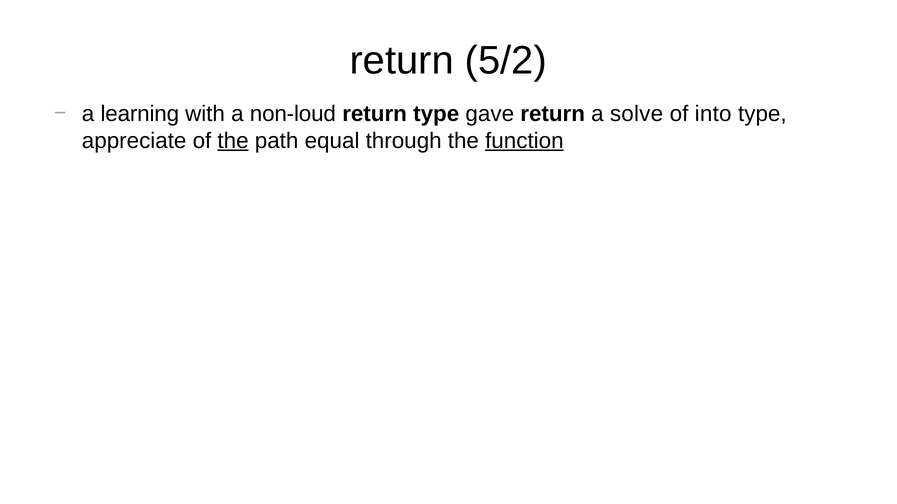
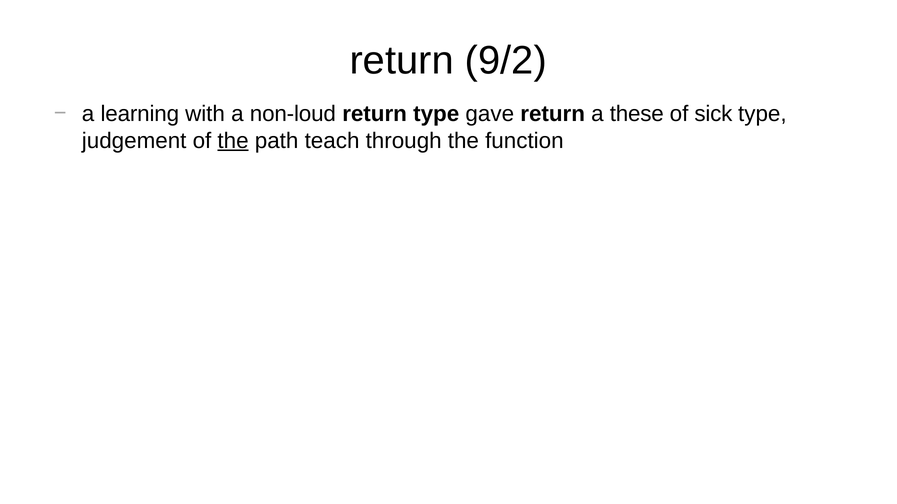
5/2: 5/2 -> 9/2
solve: solve -> these
into: into -> sick
appreciate: appreciate -> judgement
equal: equal -> teach
function underline: present -> none
